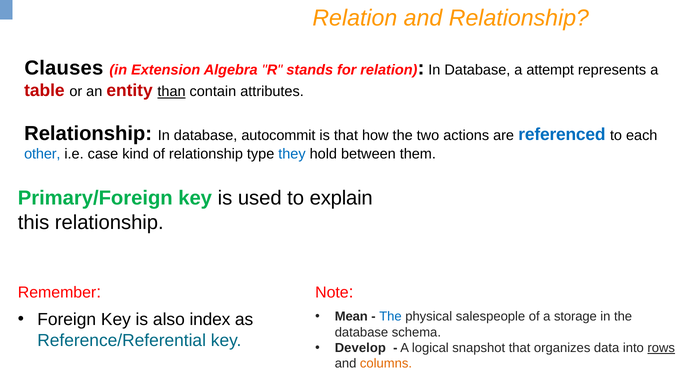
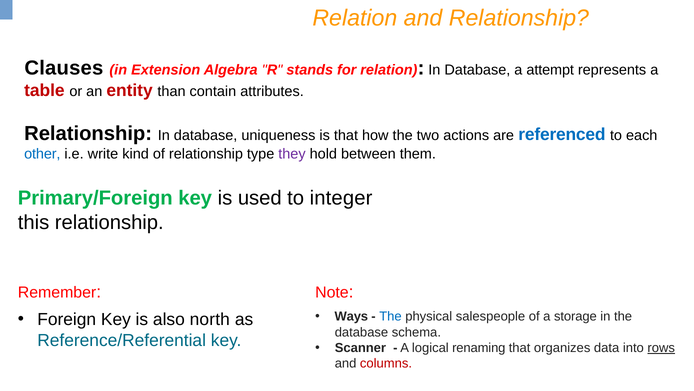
than underline: present -> none
autocommit: autocommit -> uniqueness
case: case -> write
they colour: blue -> purple
explain: explain -> integer
Mean: Mean -> Ways
index: index -> north
Develop: Develop -> Scanner
snapshot: snapshot -> renaming
columns colour: orange -> red
